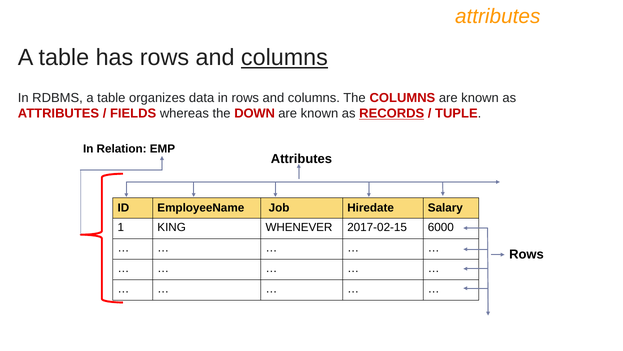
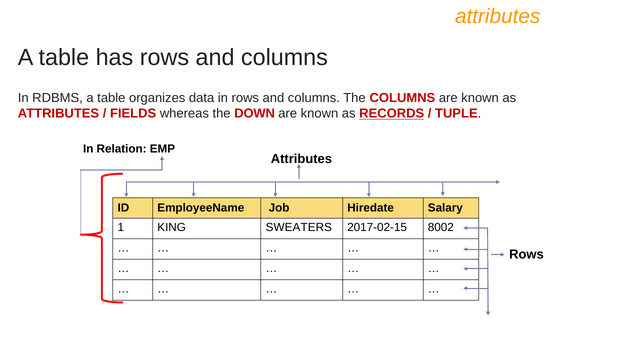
columns at (284, 58) underline: present -> none
WHENEVER: WHENEVER -> SWEATERS
6000: 6000 -> 8002
